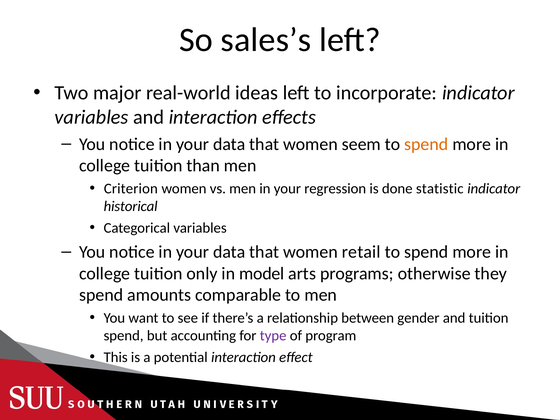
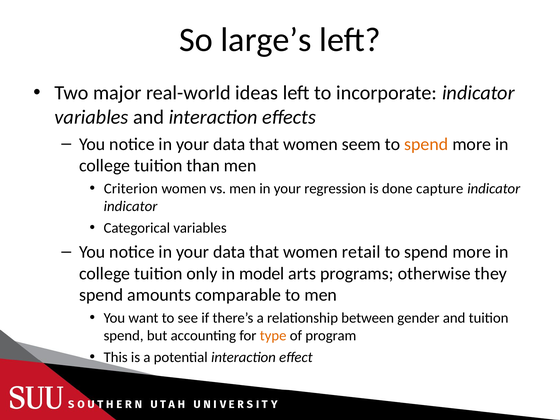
sales’s: sales’s -> large’s
statistic: statistic -> capture
historical at (131, 206): historical -> indicator
type colour: purple -> orange
